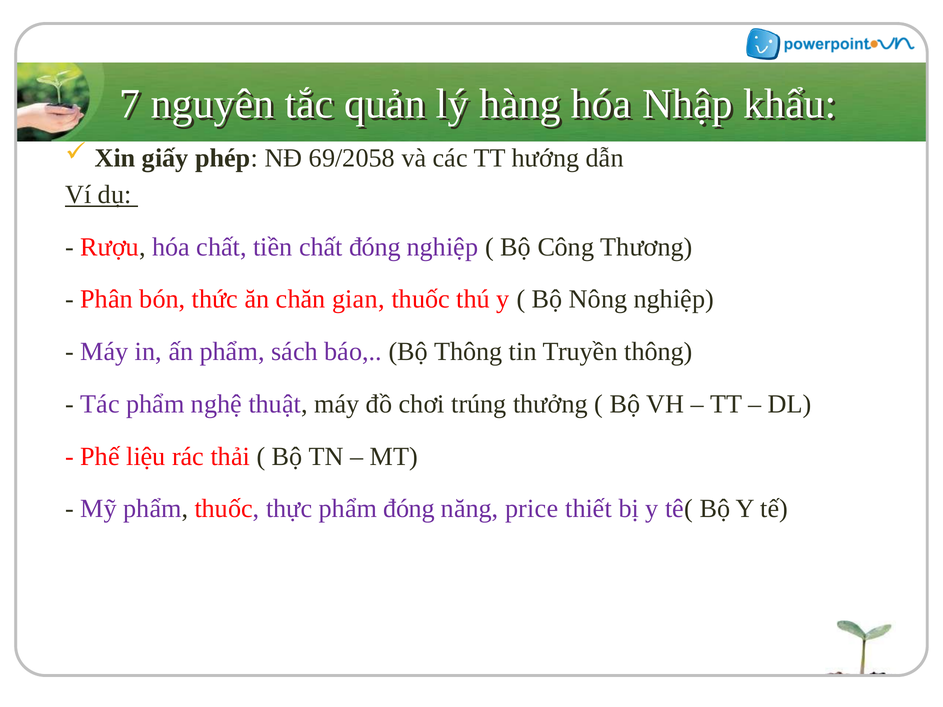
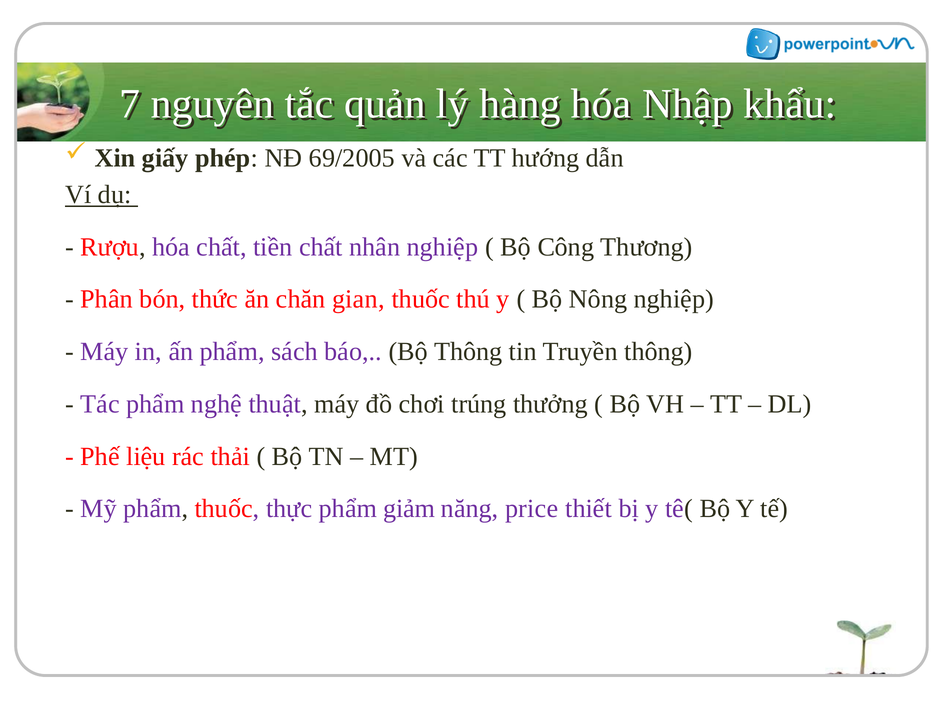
69/2058: 69/2058 -> 69/2005
chất đóng: đóng -> nhân
phẩm đóng: đóng -> giảm
